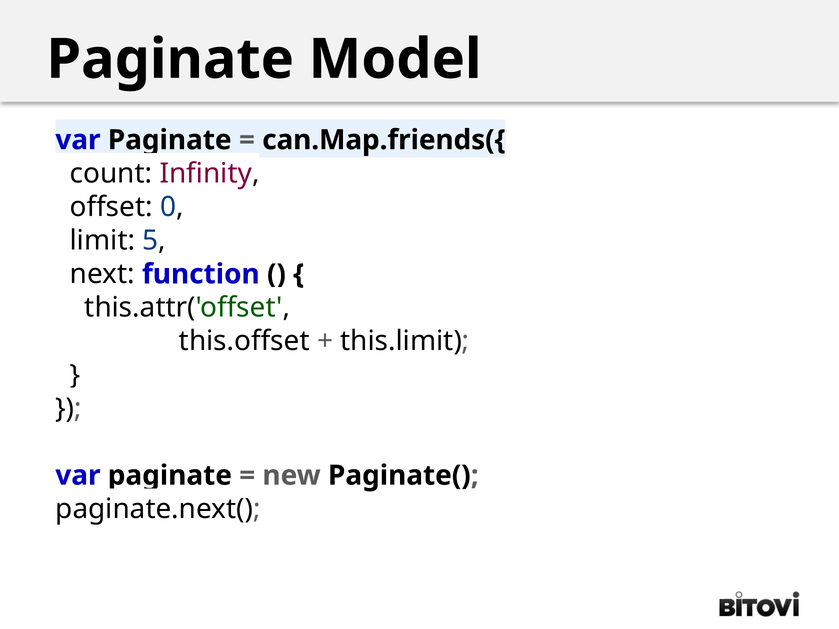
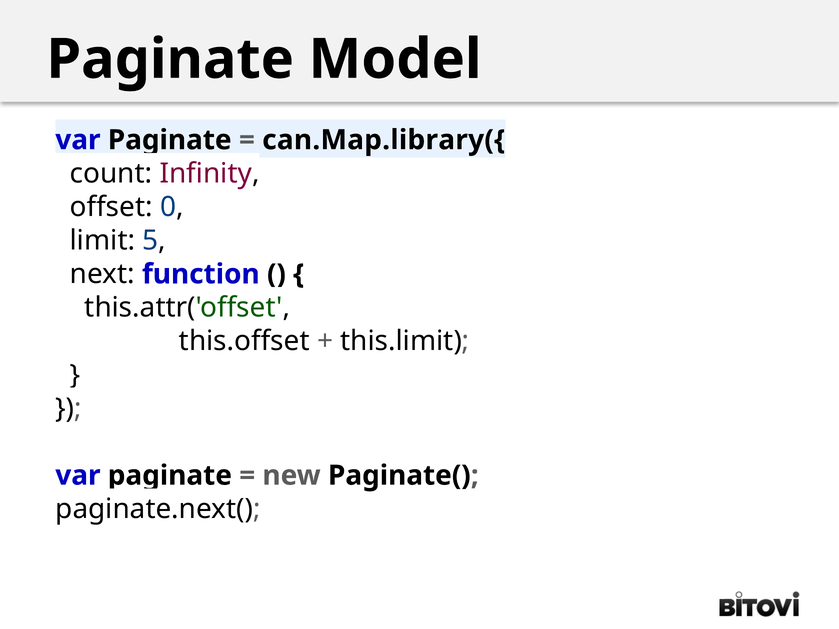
can.Map.friends({: can.Map.friends({ -> can.Map.library({
